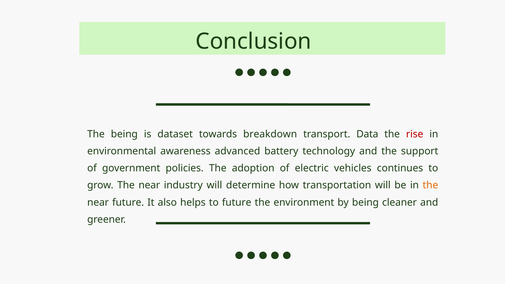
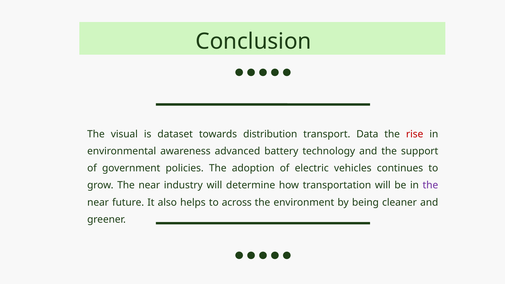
The being: being -> visual
breakdown: breakdown -> distribution
the at (430, 185) colour: orange -> purple
to future: future -> across
